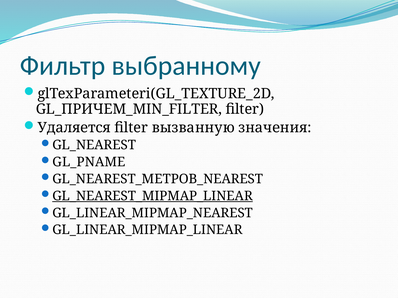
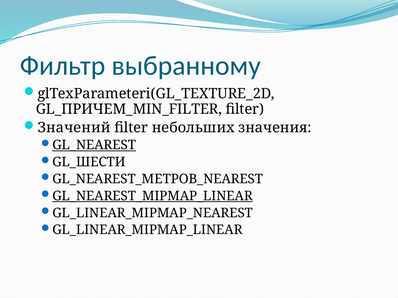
Удаляется: Удаляется -> Значений
вызванную: вызванную -> небольших
GL_NEAREST underline: none -> present
GL_PNAME: GL_PNAME -> GL_ШЕСТИ
